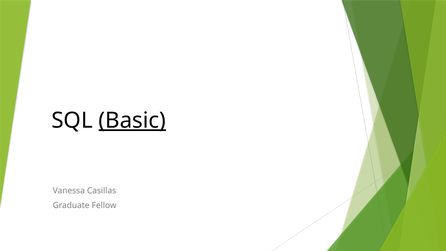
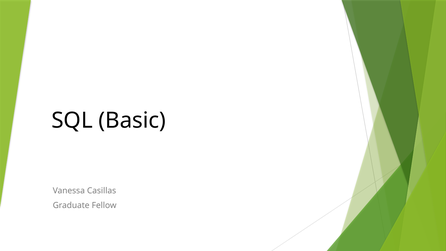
Basic underline: present -> none
